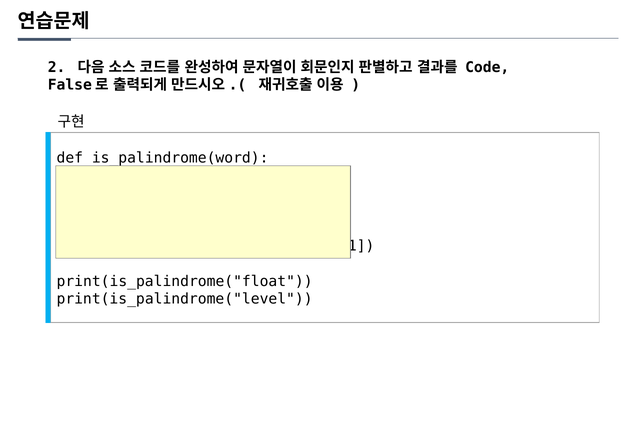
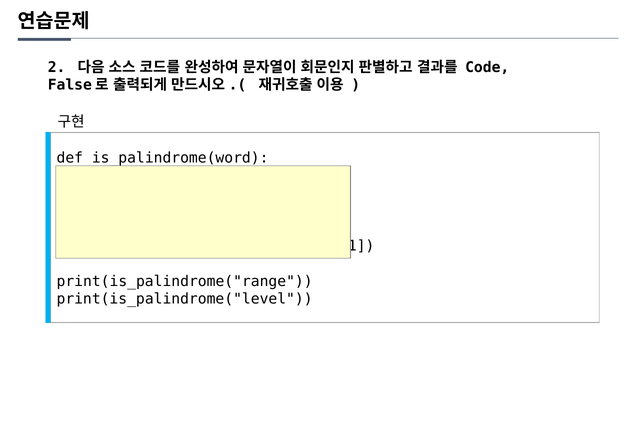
print(is_palindrome("float: print(is_palindrome("float -> print(is_palindrome("range
